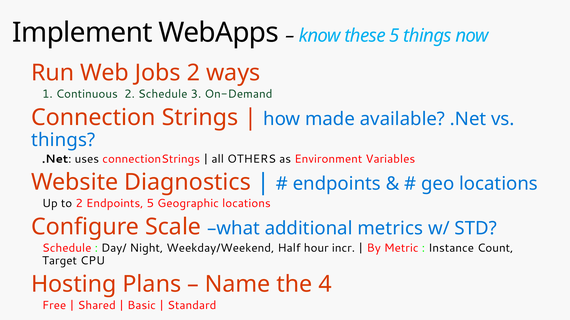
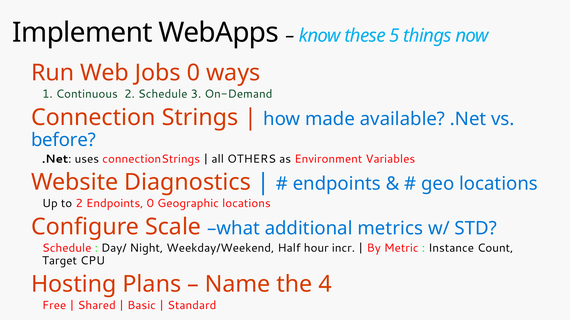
Jobs 2: 2 -> 0
things at (63, 140): things -> before
Endpoints 5: 5 -> 0
